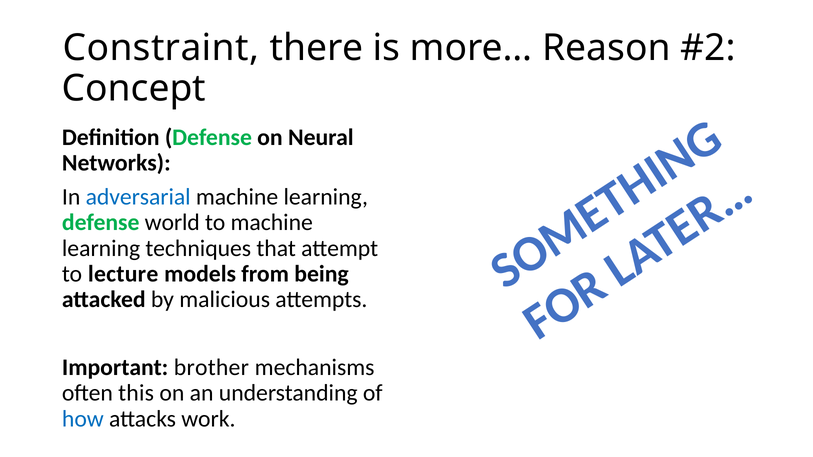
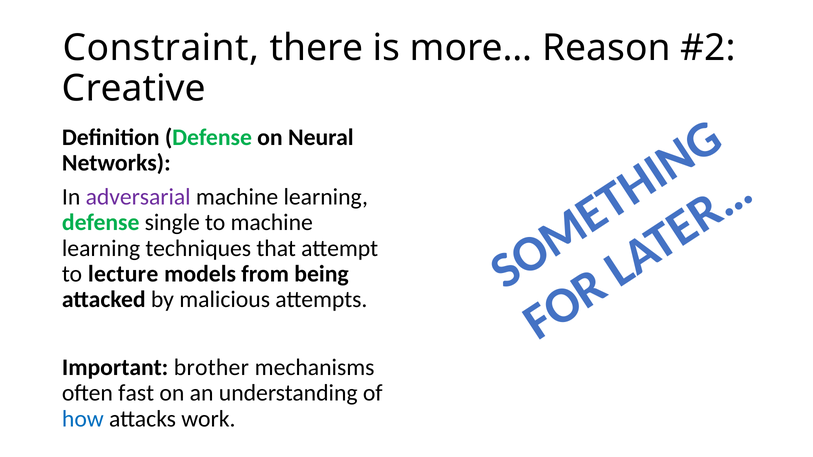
Concept: Concept -> Creative
adversarial colour: blue -> purple
world: world -> single
this: this -> fast
